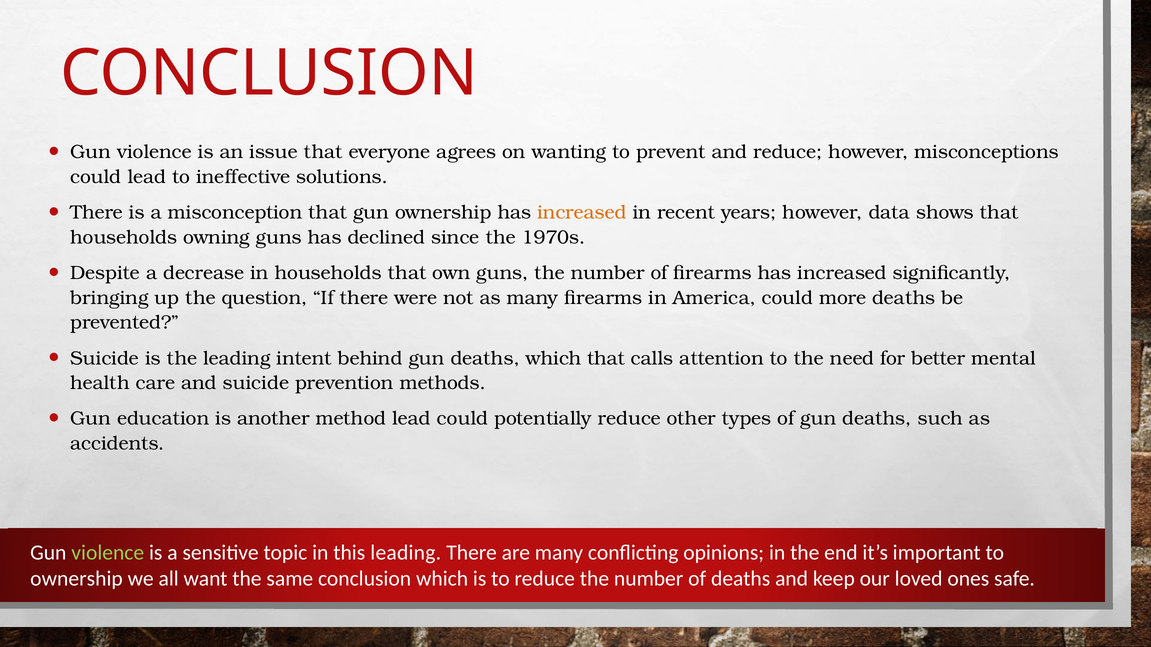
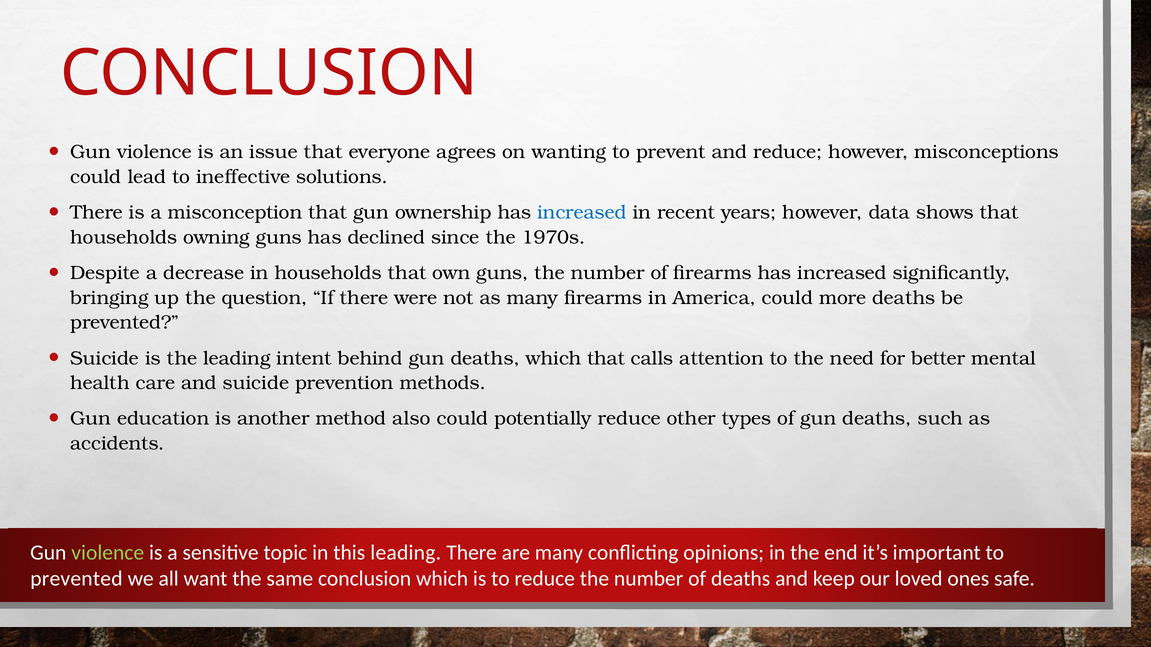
increased at (582, 213) colour: orange -> blue
method lead: lead -> also
ownership at (77, 579): ownership -> prevented
